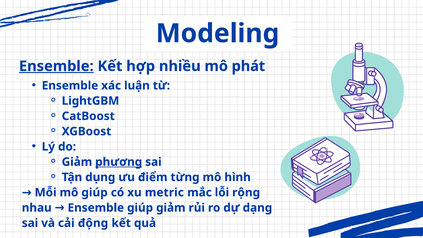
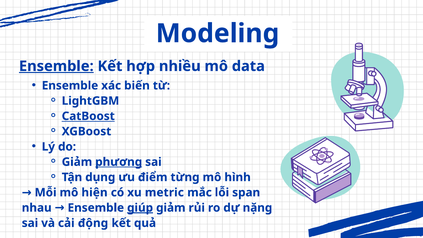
phát: phát -> data
luận: luận -> biến
CatBoost underline: none -> present
mô giúp: giúp -> hiện
rộng: rộng -> span
giúp at (140, 208) underline: none -> present
dạng: dạng -> nặng
